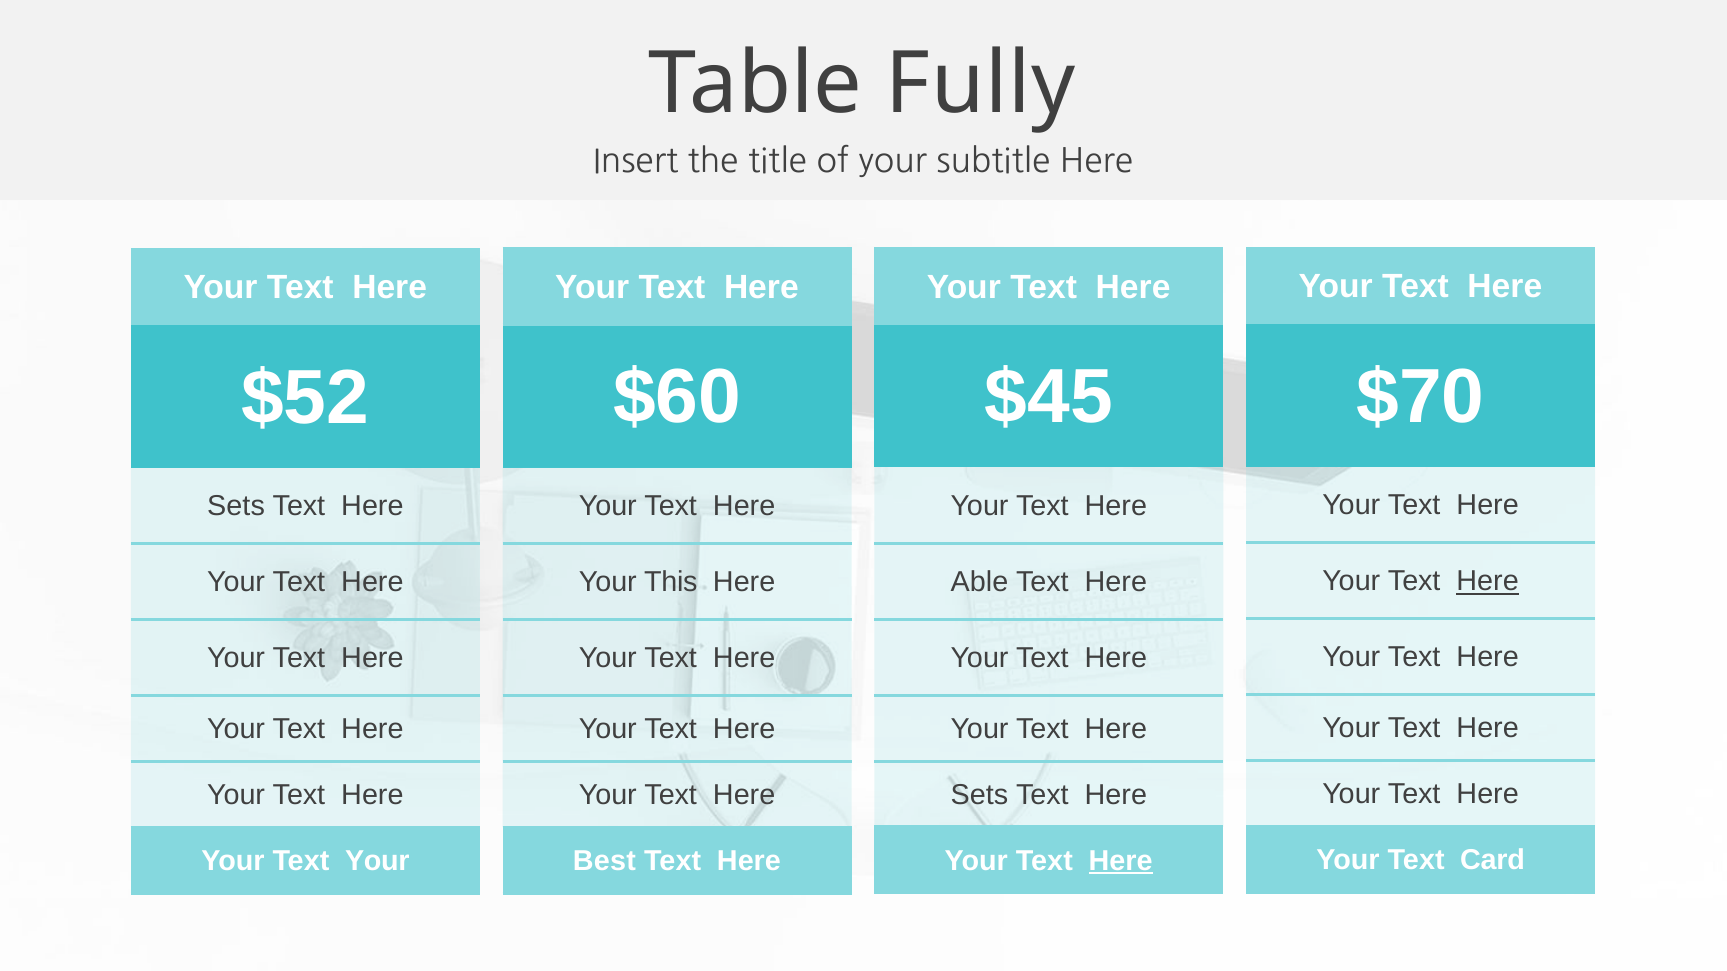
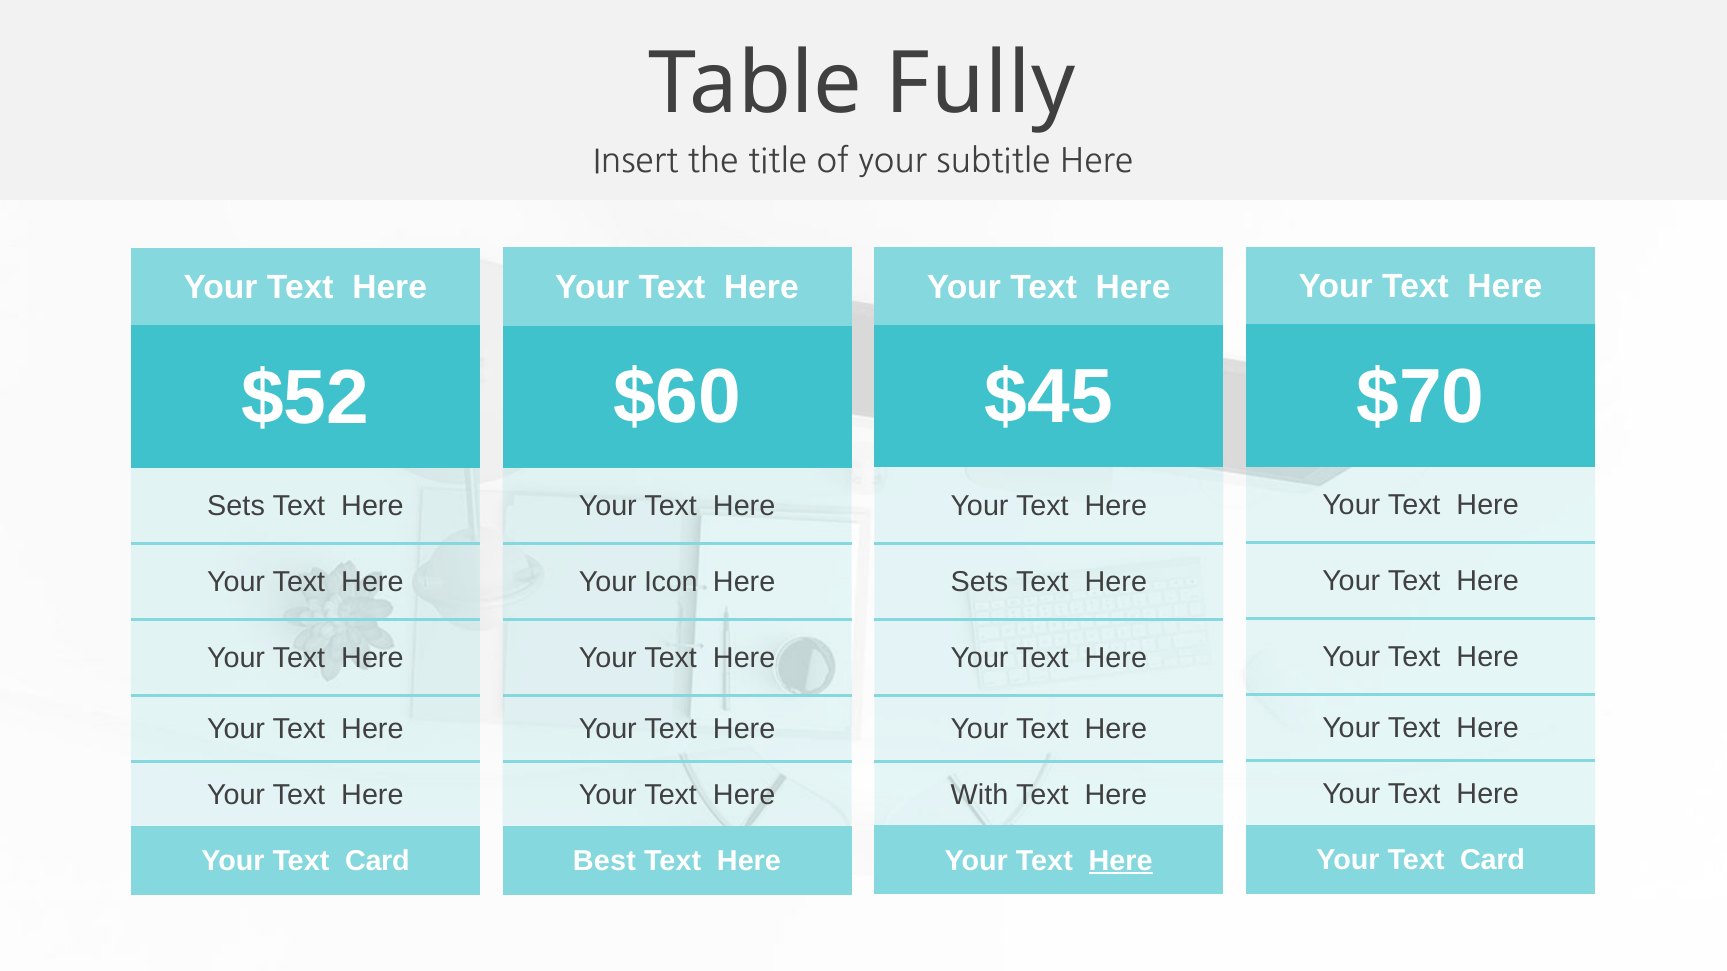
Here at (1488, 582) underline: present -> none
Able at (979, 582): Able -> Sets
This: This -> Icon
Sets at (979, 795): Sets -> With
Your at (377, 862): Your -> Card
